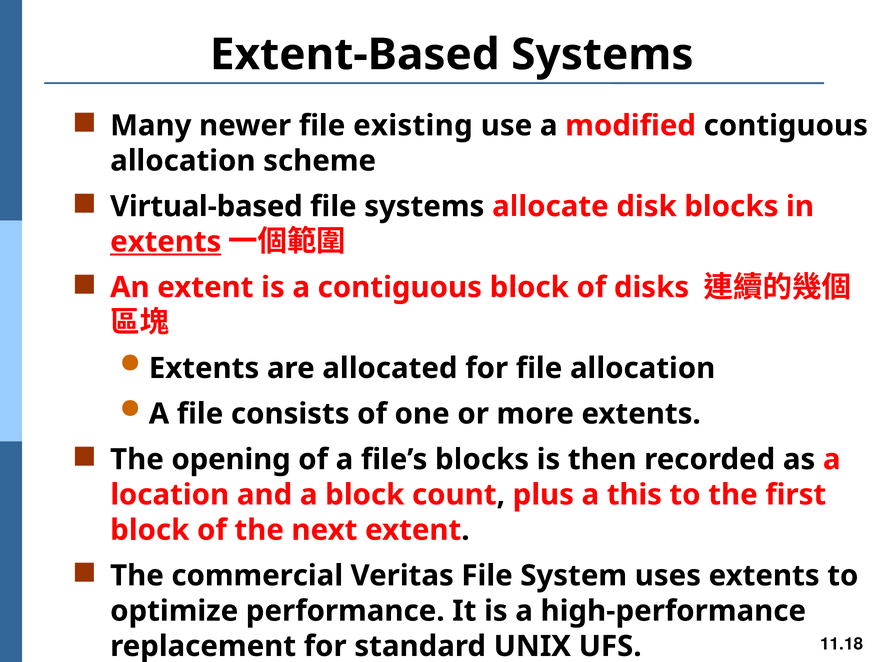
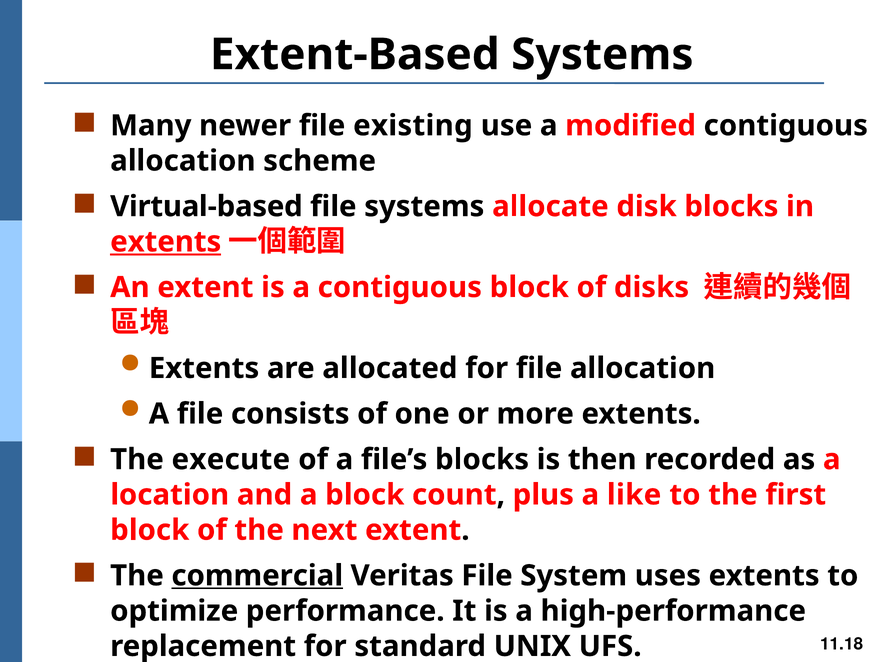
opening: opening -> execute
this: this -> like
commercial underline: none -> present
